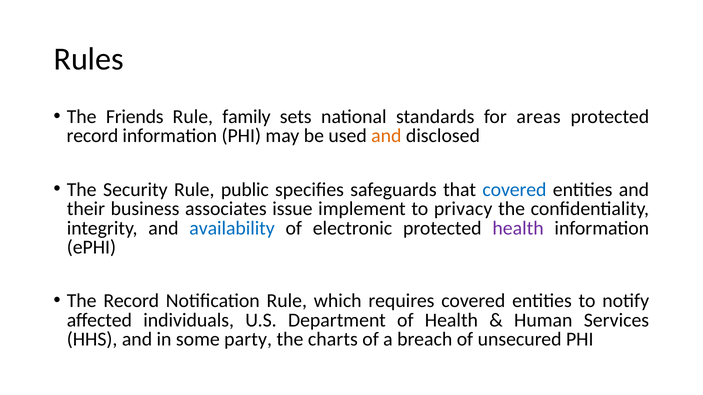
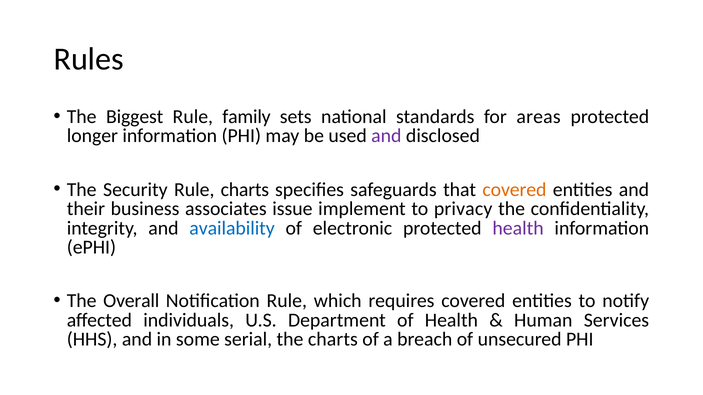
Friends: Friends -> Biggest
record at (92, 136): record -> longer
and at (386, 136) colour: orange -> purple
Rule public: public -> charts
covered at (514, 190) colour: blue -> orange
The Record: Record -> Overall
party: party -> serial
